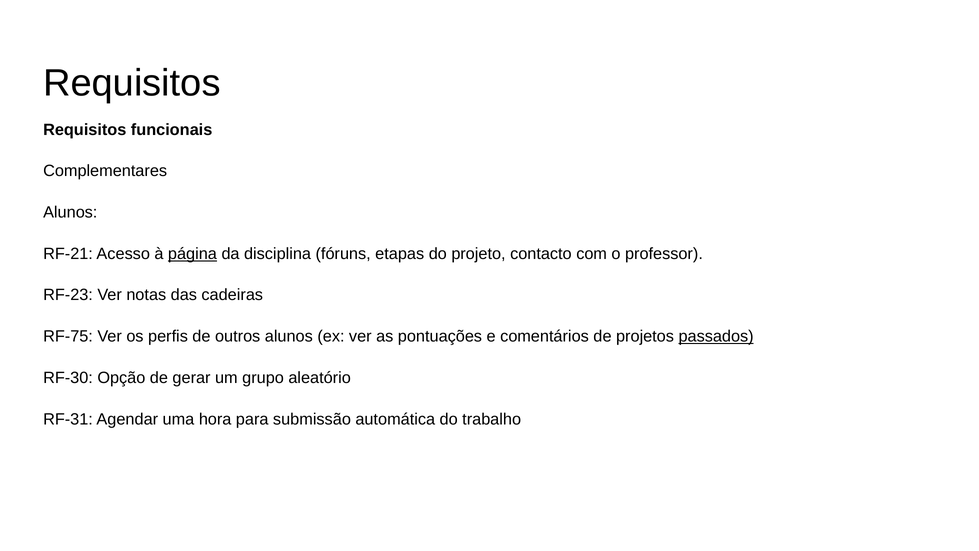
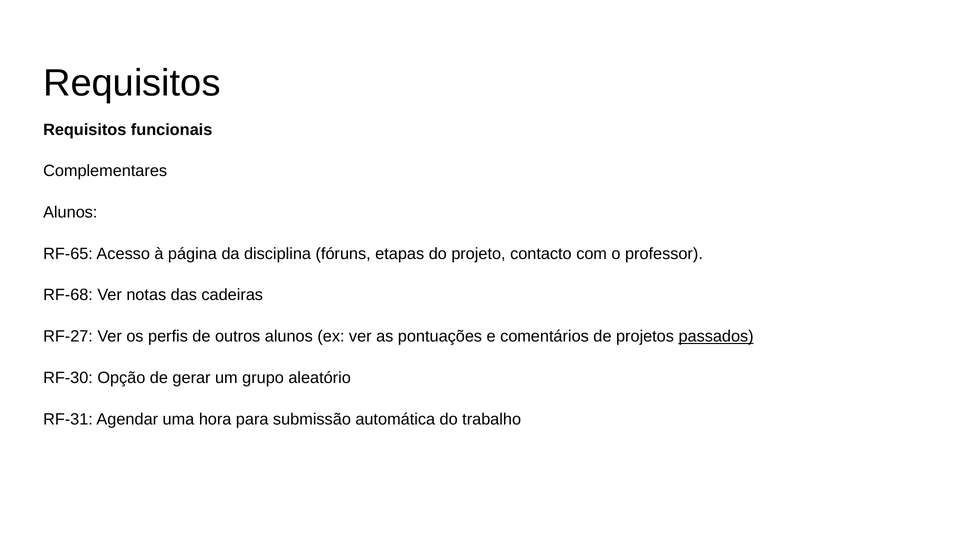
RF-21: RF-21 -> RF-65
página underline: present -> none
RF-23: RF-23 -> RF-68
RF-75: RF-75 -> RF-27
